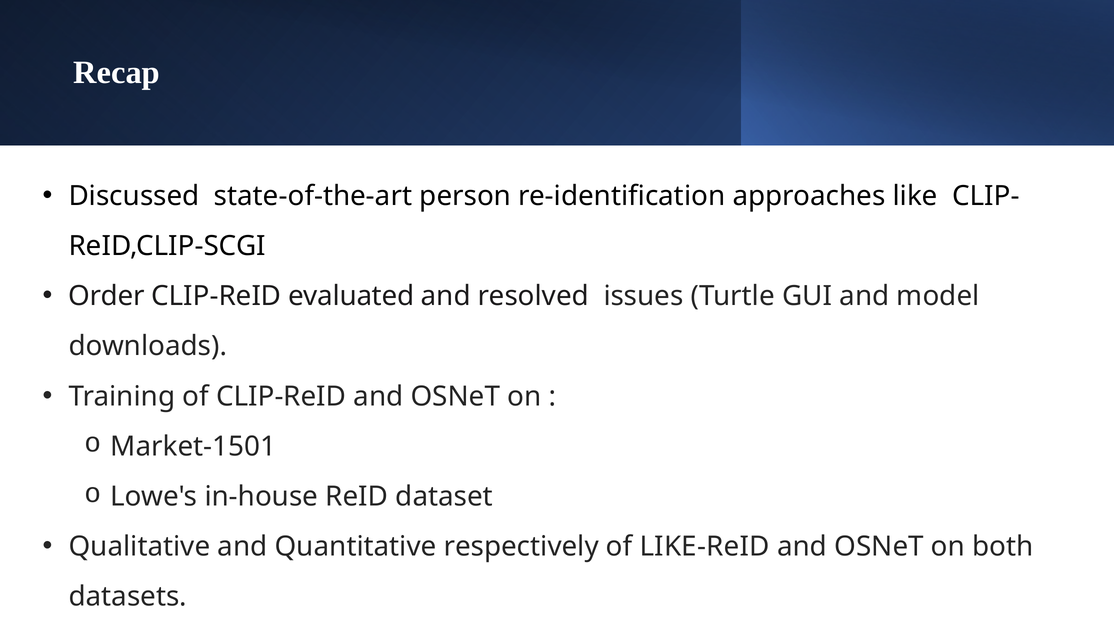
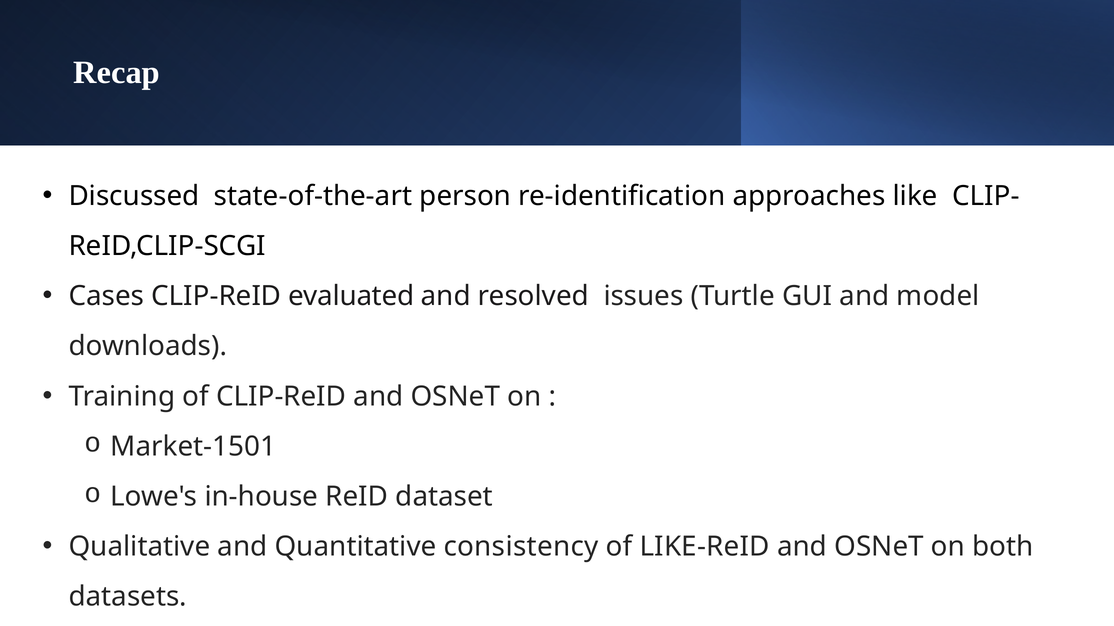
Order: Order -> Cases
respectively: respectively -> consistency
